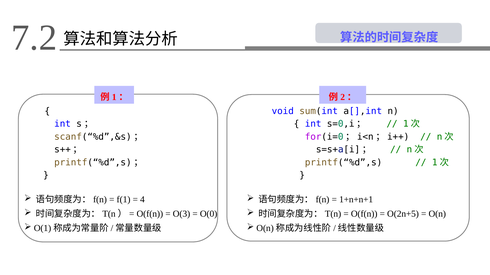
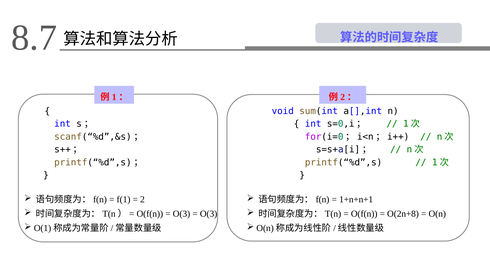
7.2: 7.2 -> 8.7
4: 4 -> 2
O(0 at (209, 214): O(0 -> O(3
O(2n+5: O(2n+5 -> O(2n+8
